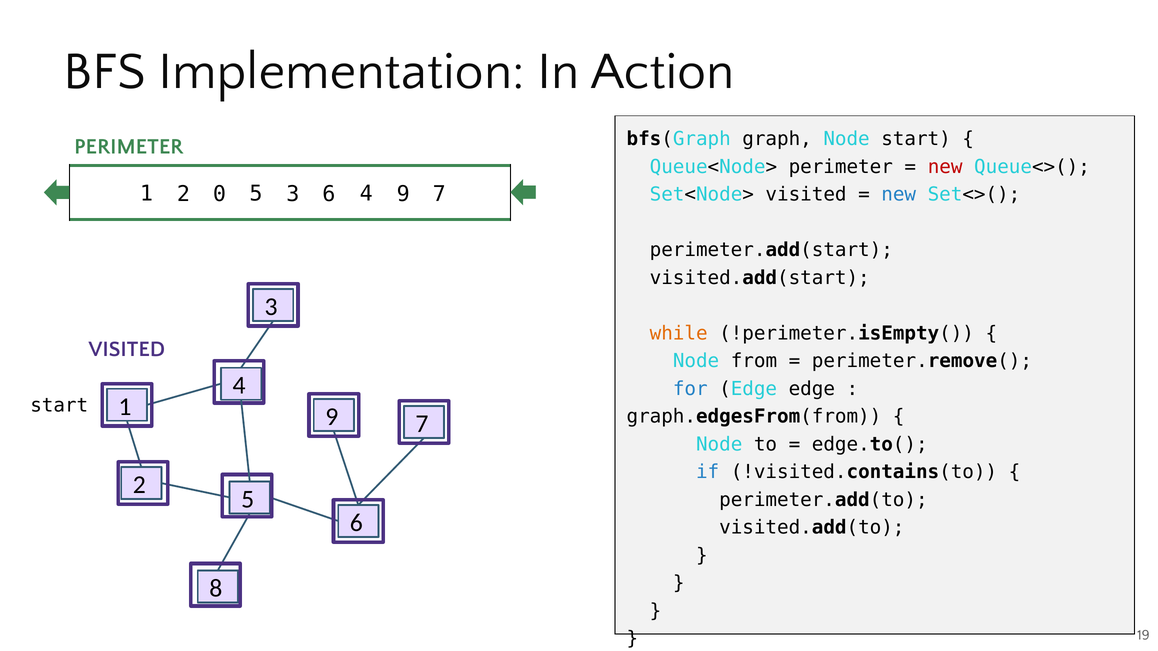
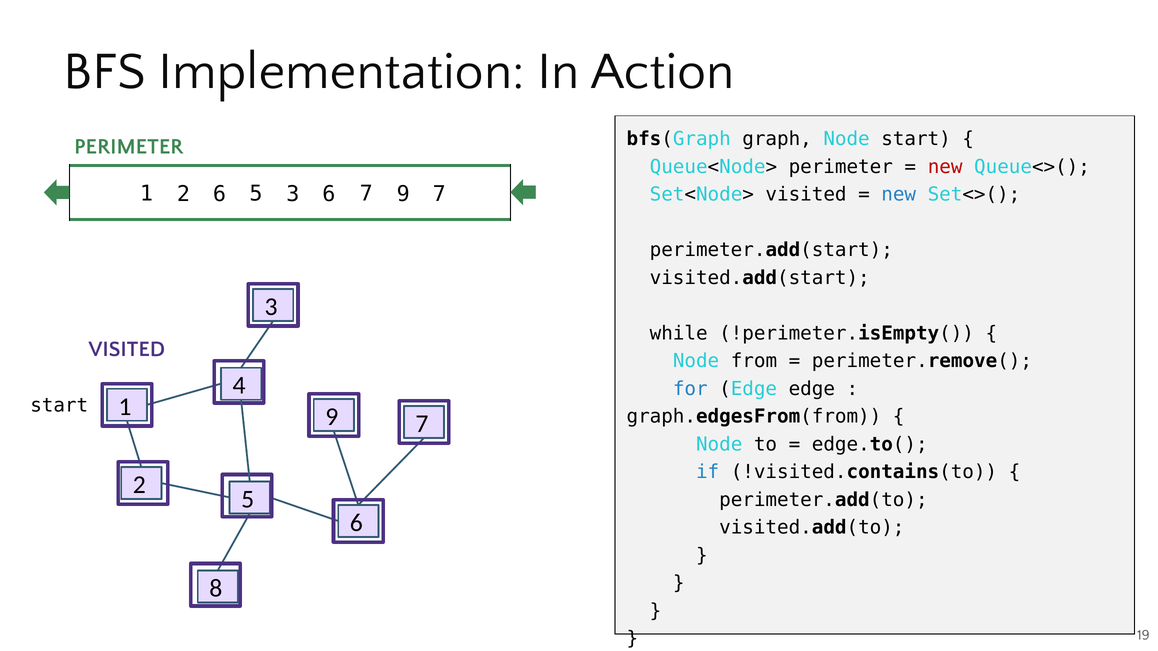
2 0: 0 -> 6
3 6 4: 4 -> 7
while colour: orange -> black
